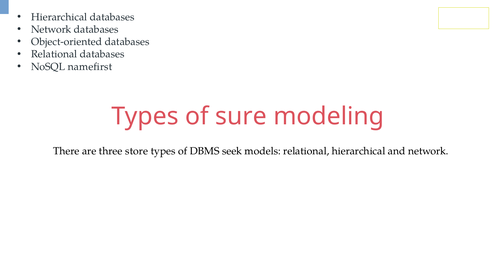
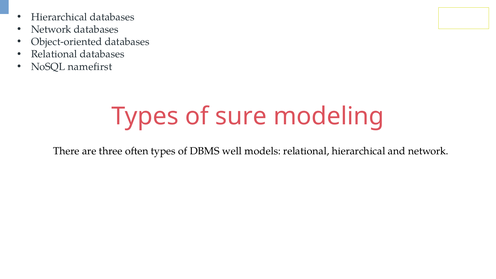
store: store -> often
seek: seek -> well
